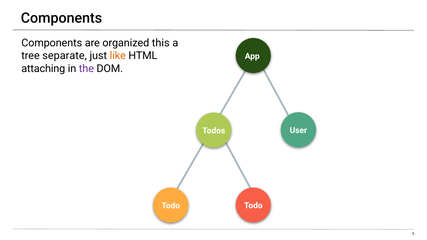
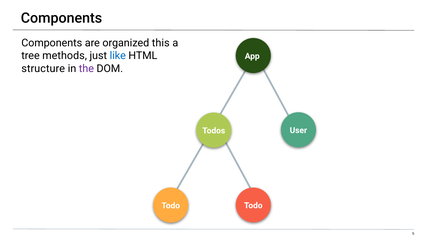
separate: separate -> methods
like colour: orange -> blue
attaching: attaching -> structure
